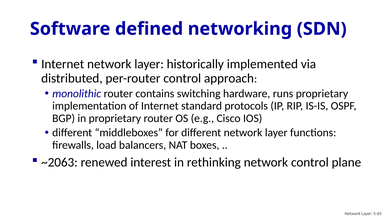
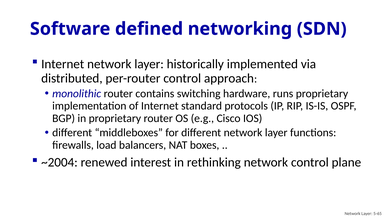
~2063: ~2063 -> ~2004
